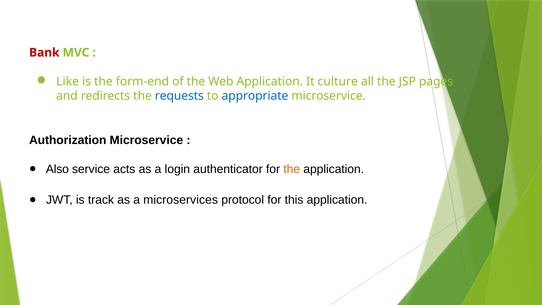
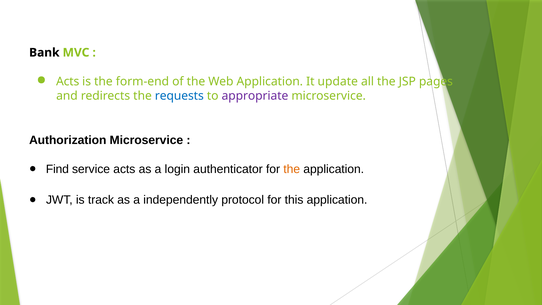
Bank colour: red -> black
Like at (68, 81): Like -> Acts
culture: culture -> update
appropriate colour: blue -> purple
Also: Also -> Find
microservices: microservices -> independently
